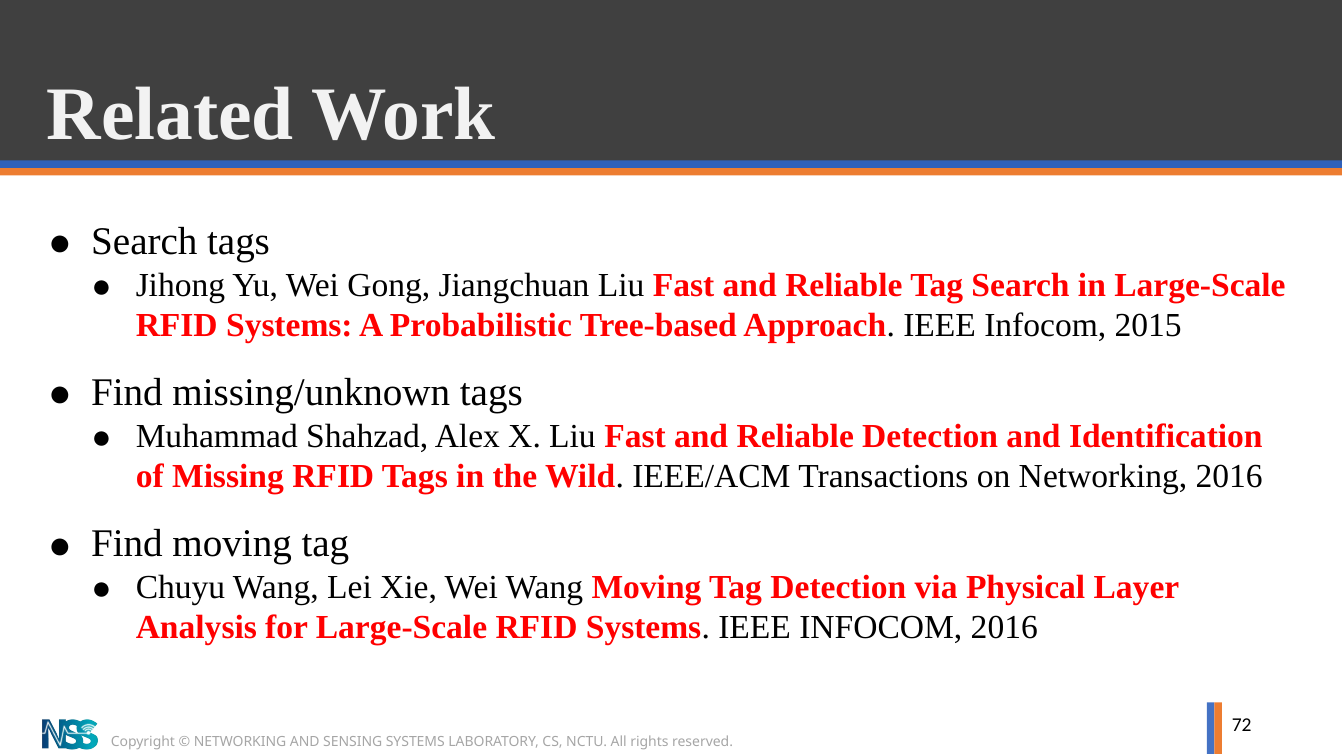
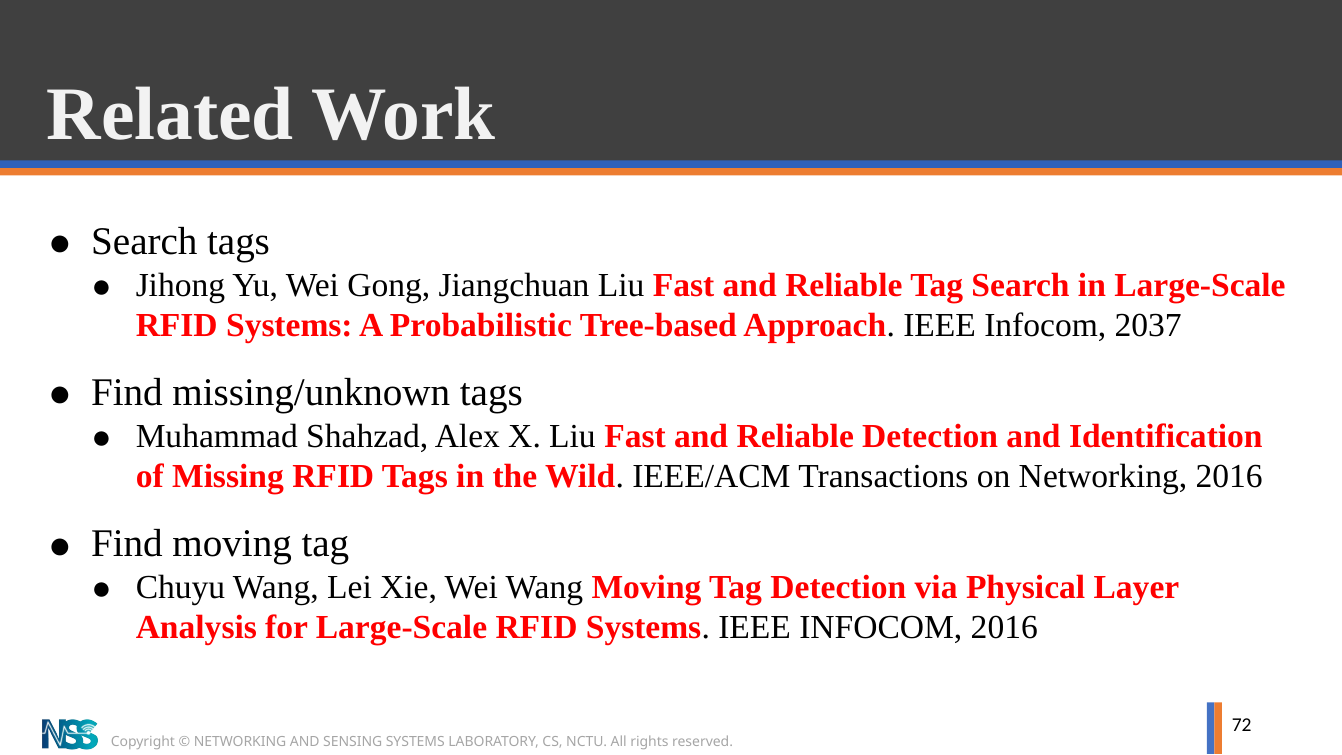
2015: 2015 -> 2037
